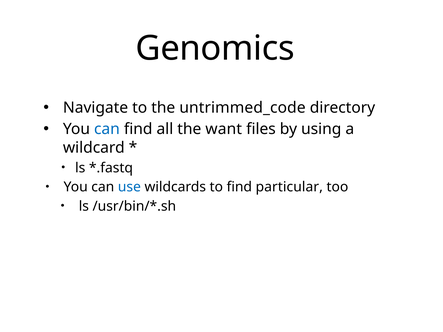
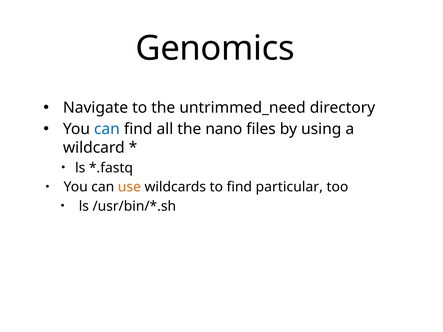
untrimmed_code: untrimmed_code -> untrimmed_need
want: want -> nano
use colour: blue -> orange
